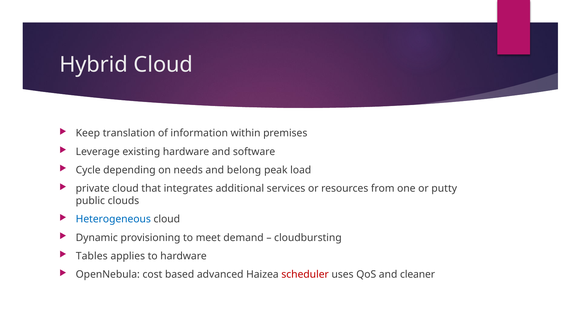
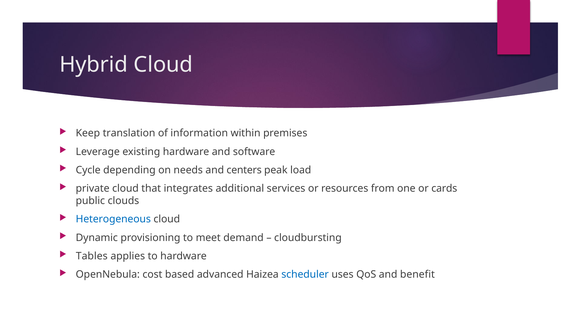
belong: belong -> centers
putty: putty -> cards
scheduler colour: red -> blue
cleaner: cleaner -> benefit
